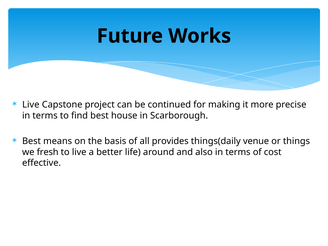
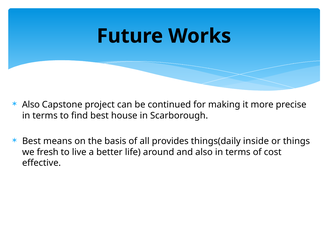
Live at (31, 105): Live -> Also
venue: venue -> inside
